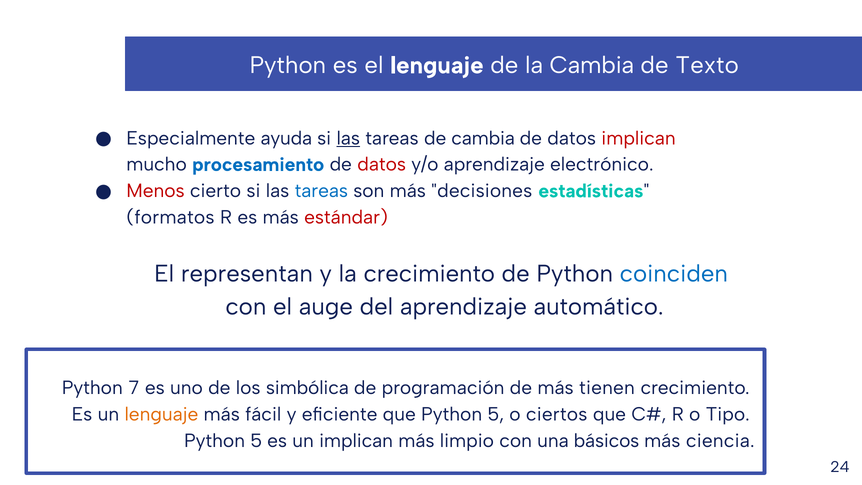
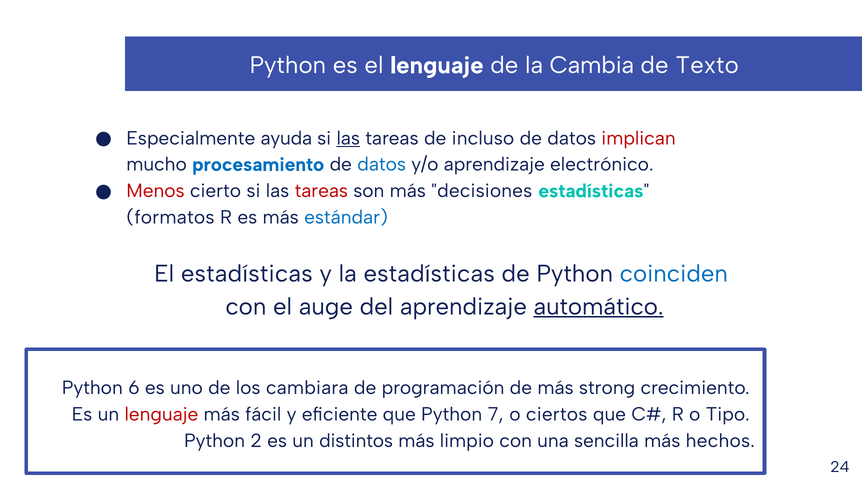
de cambia: cambia -> incluso
datos at (382, 165) colour: red -> blue
tareas at (321, 191) colour: blue -> red
estándar colour: red -> blue
El representan: representan -> estadísticas
la crecimiento: crecimiento -> estadísticas
automático underline: none -> present
7: 7 -> 6
simbólica: simbólica -> cambiara
tienen: tienen -> strong
lenguaje at (161, 414) colour: orange -> red
que Python 5: 5 -> 7
5 at (256, 441): 5 -> 2
un implican: implican -> distintos
básicos: básicos -> sencilla
ciencia: ciencia -> hechos
